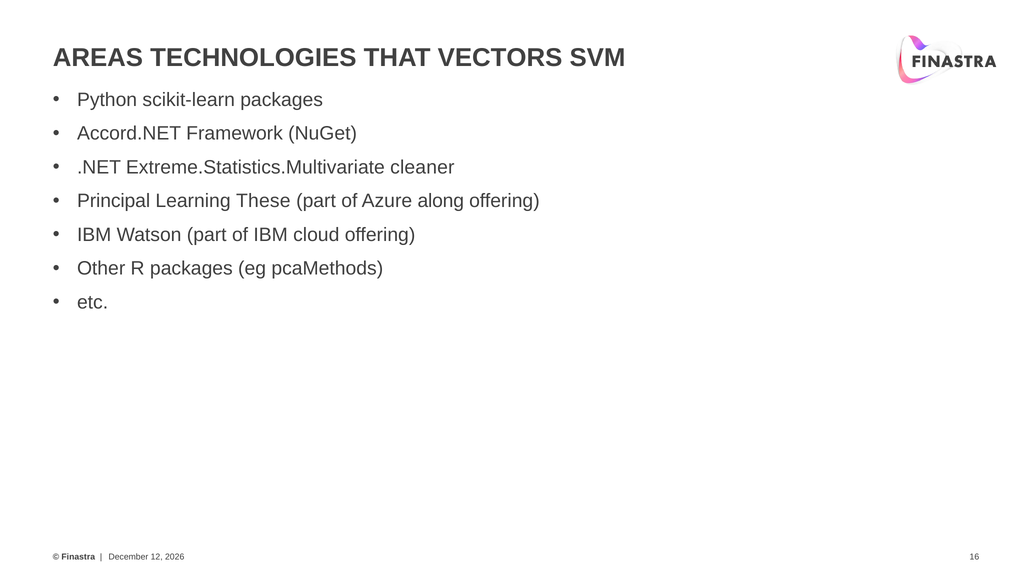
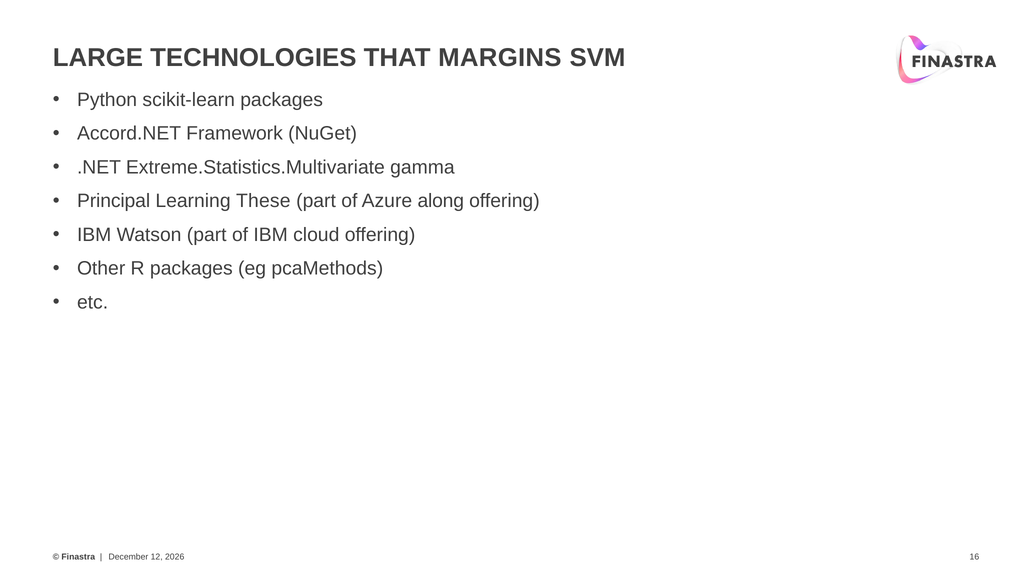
AREAS: AREAS -> LARGE
VECTORS: VECTORS -> MARGINS
cleaner: cleaner -> gamma
